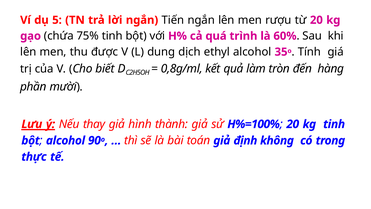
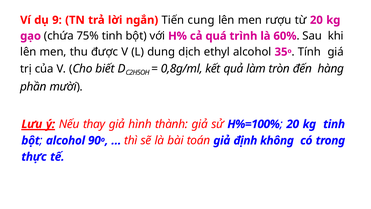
5: 5 -> 9
Tiến ngắn: ngắn -> cung
